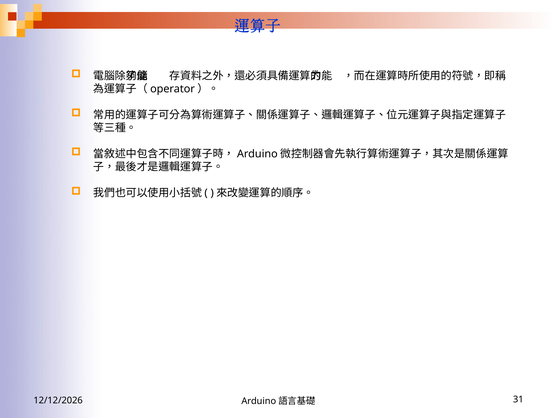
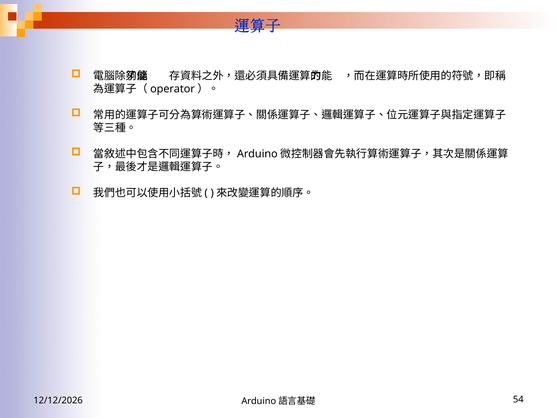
31: 31 -> 54
